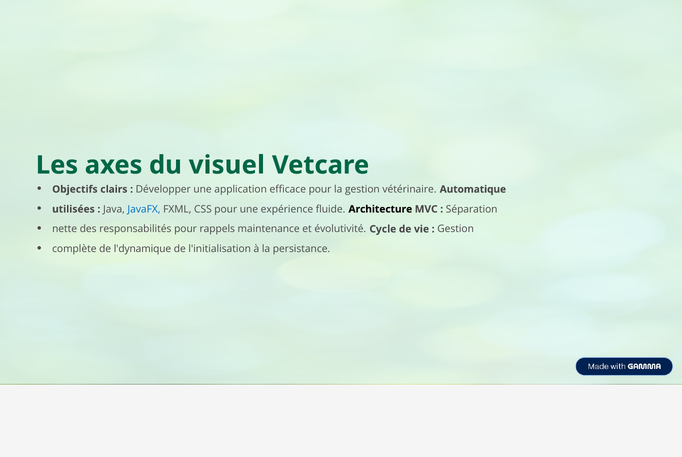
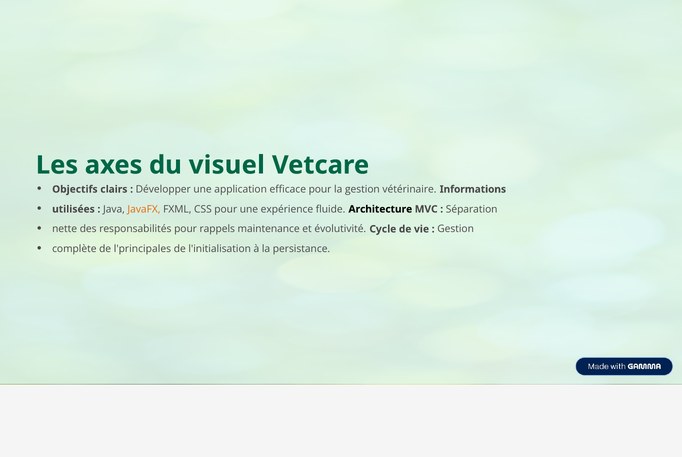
Automatique: Automatique -> Informations
JavaFX colour: blue -> orange
l'dynamique: l'dynamique -> l'principales
